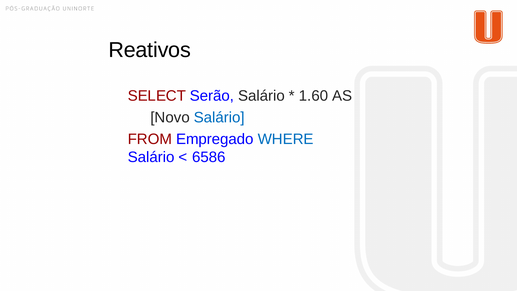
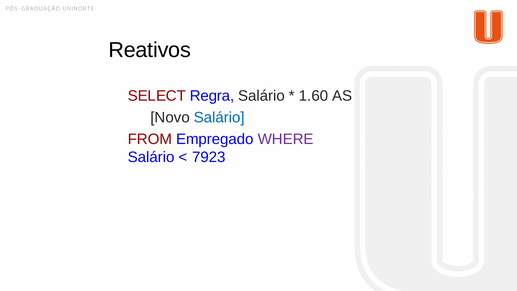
Serão: Serão -> Regra
WHERE colour: blue -> purple
6586: 6586 -> 7923
